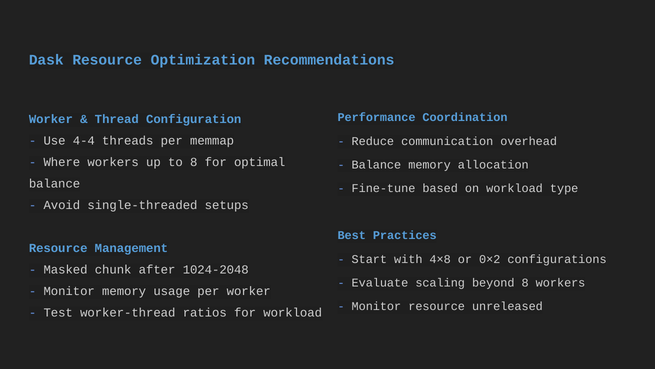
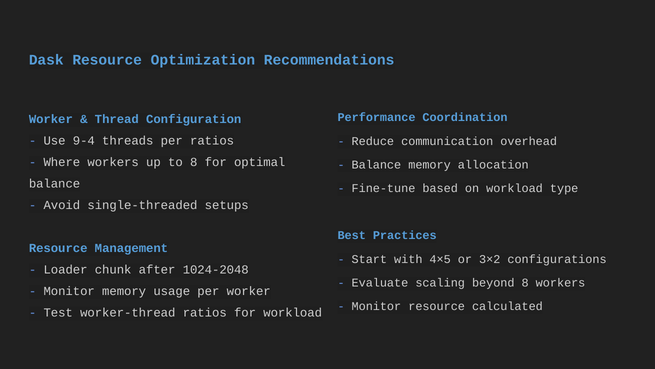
4-4: 4-4 -> 9-4
per memmap: memmap -> ratios
4×8: 4×8 -> 4×5
0×2: 0×2 -> 3×2
Masked: Masked -> Loader
unreleased: unreleased -> calculated
